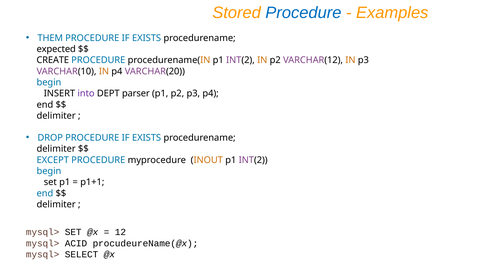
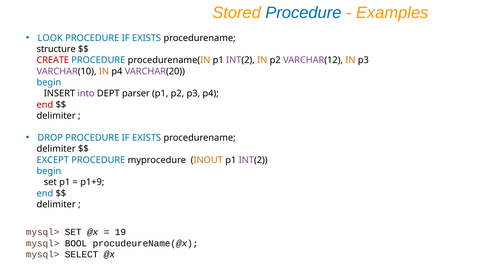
THEM: THEM -> LOOK
expected: expected -> structure
CREATE colour: black -> red
end at (45, 105) colour: black -> red
p1+1: p1+1 -> p1+9
12: 12 -> 19
ACID: ACID -> BOOL
